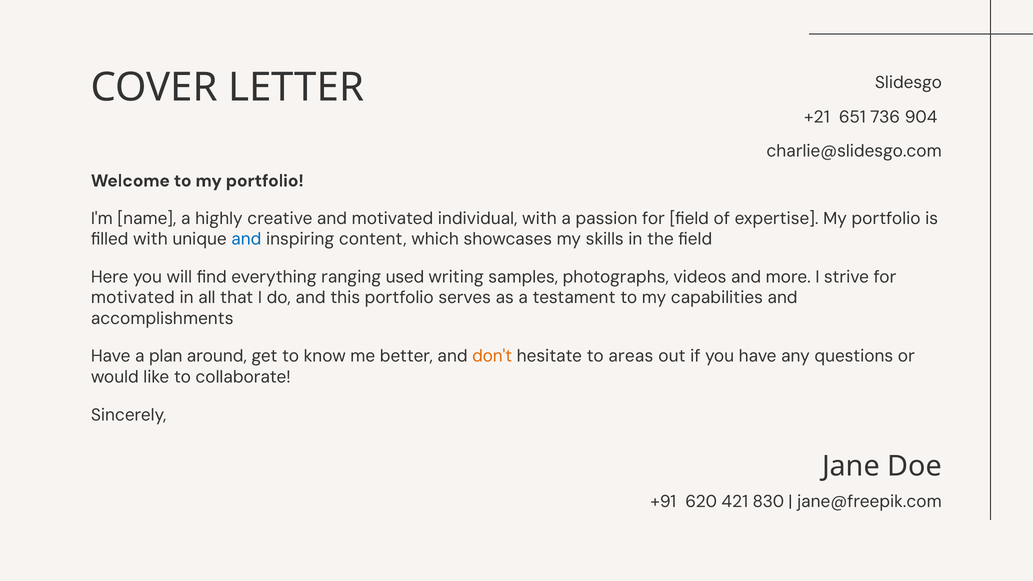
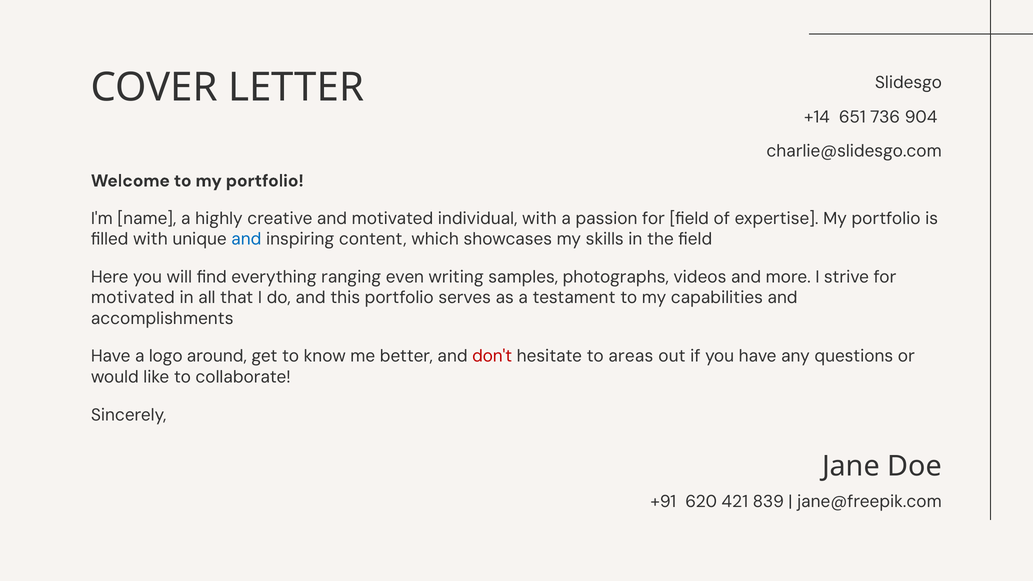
+21: +21 -> +14
used: used -> even
plan: plan -> logo
don't colour: orange -> red
830: 830 -> 839
